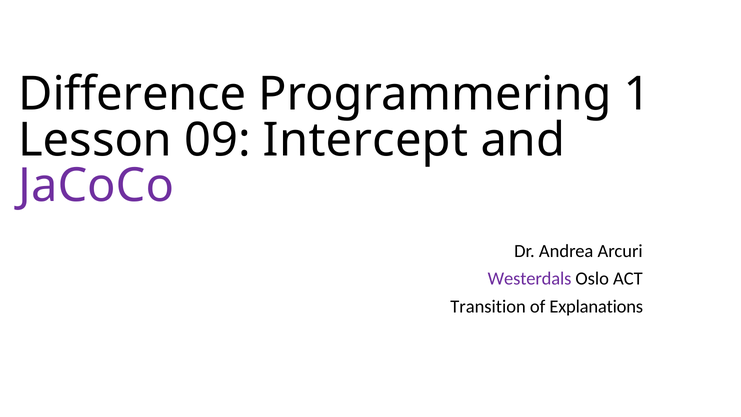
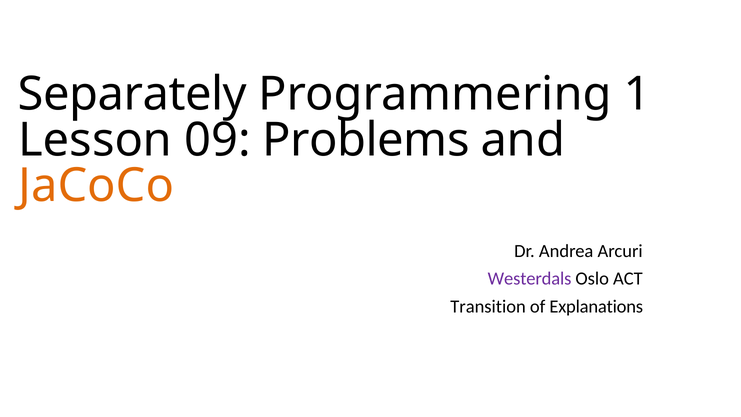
Difference: Difference -> Separately
Intercept: Intercept -> Problems
JaCoCo colour: purple -> orange
